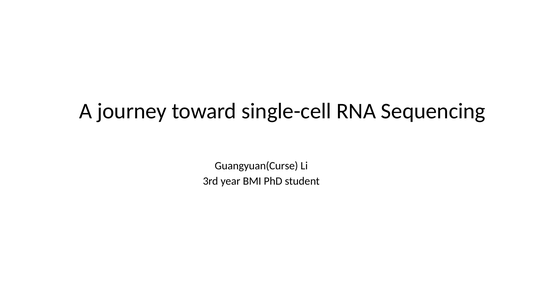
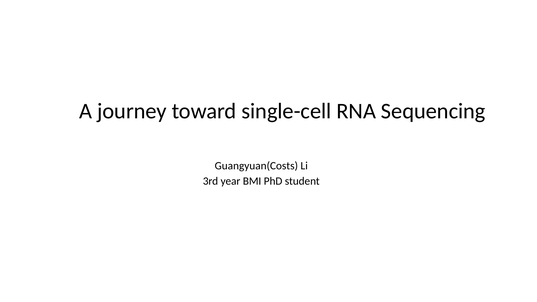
Guangyuan(Curse: Guangyuan(Curse -> Guangyuan(Costs
